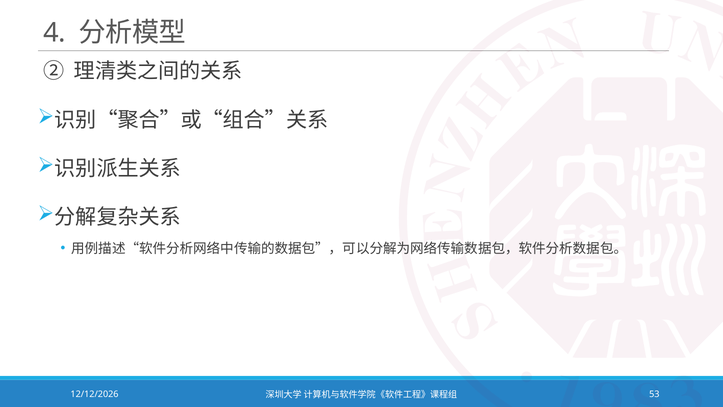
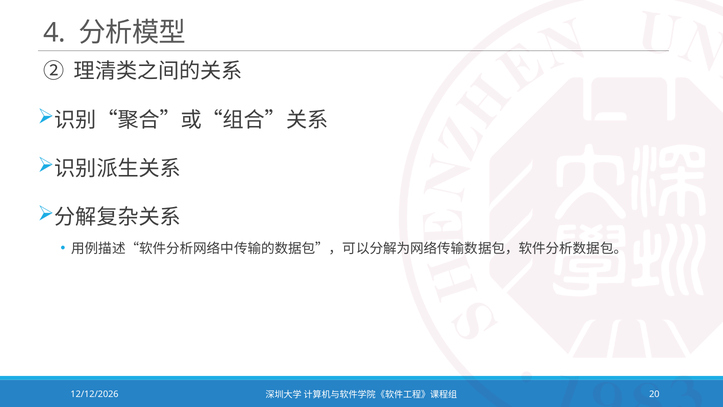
53: 53 -> 20
